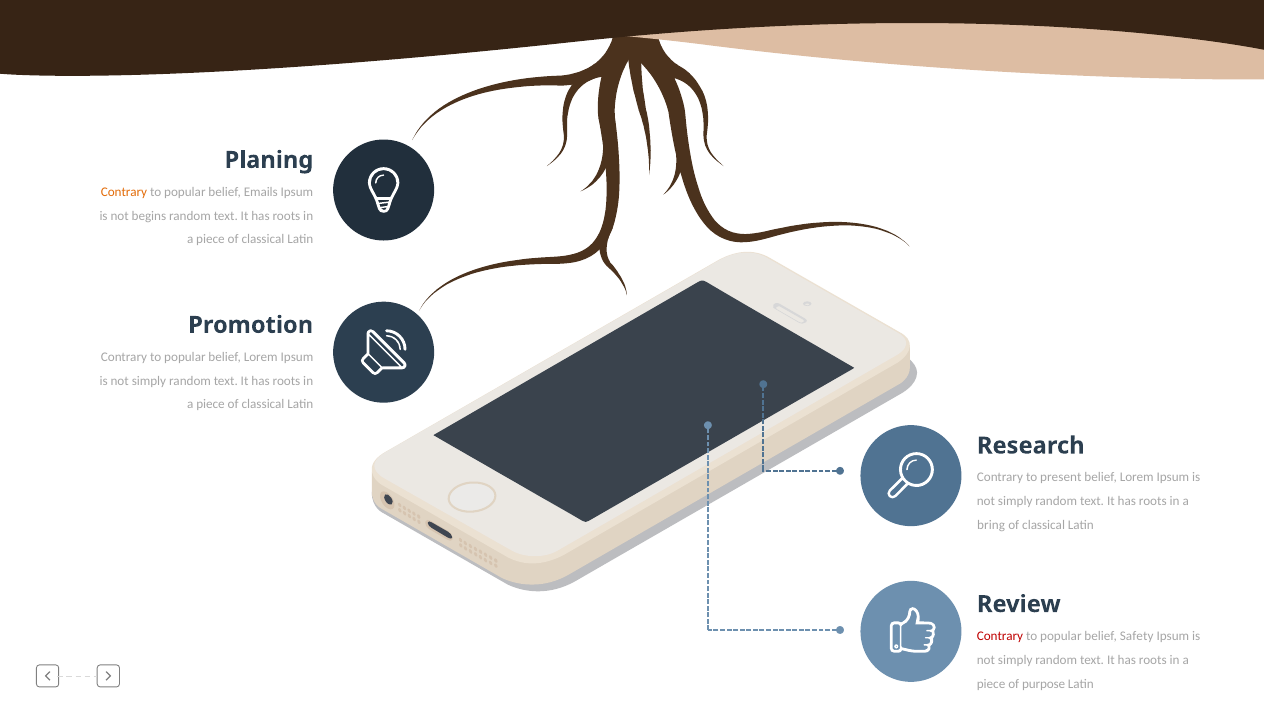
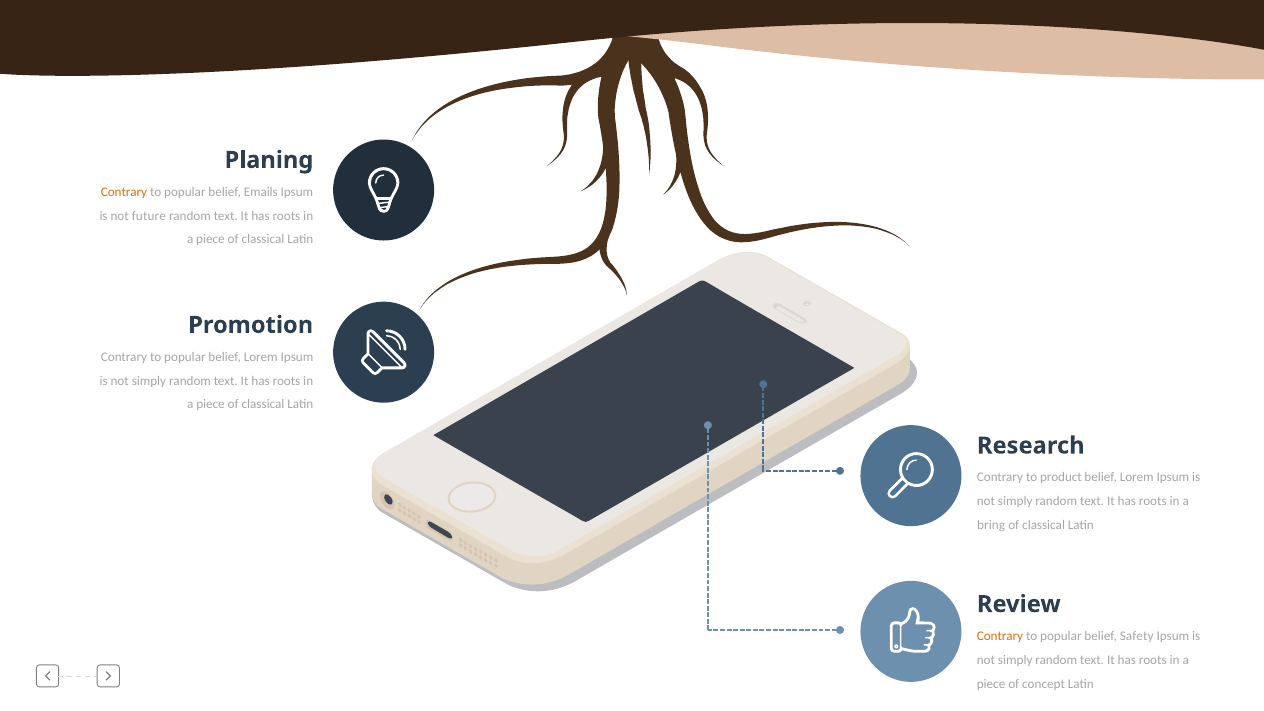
begins: begins -> future
present: present -> product
Contrary at (1000, 636) colour: red -> orange
purpose: purpose -> concept
